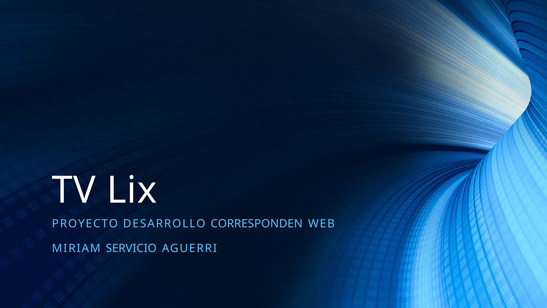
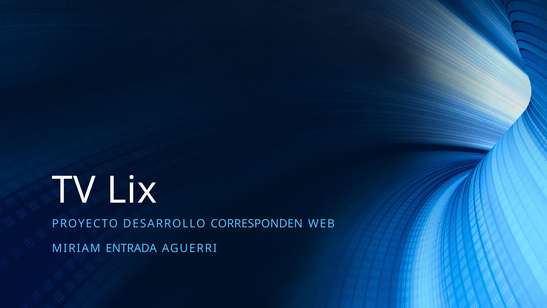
SERVICIO: SERVICIO -> ENTRADA
